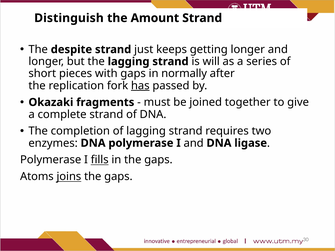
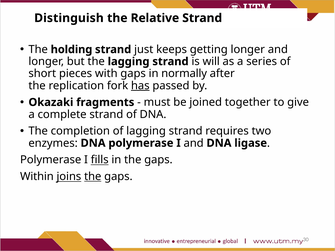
Amount: Amount -> Relative
despite: despite -> holding
Atoms: Atoms -> Within
the at (93, 177) underline: none -> present
